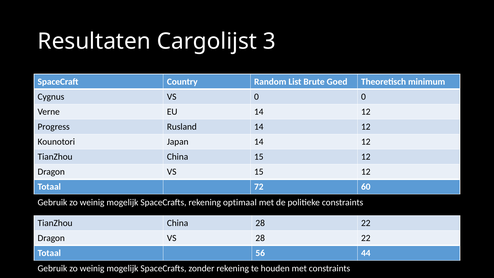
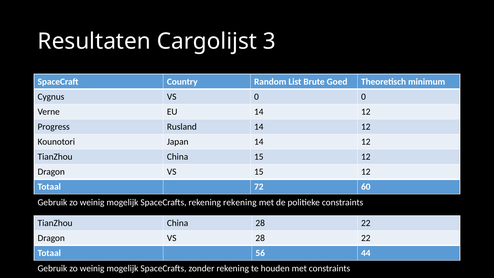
rekening optimaal: optimaal -> rekening
